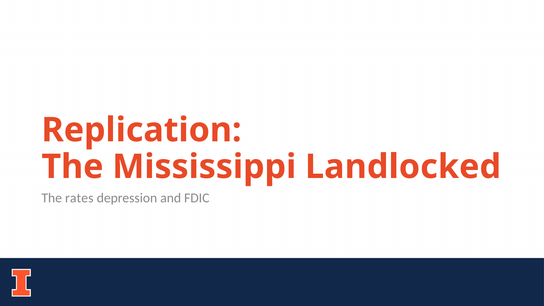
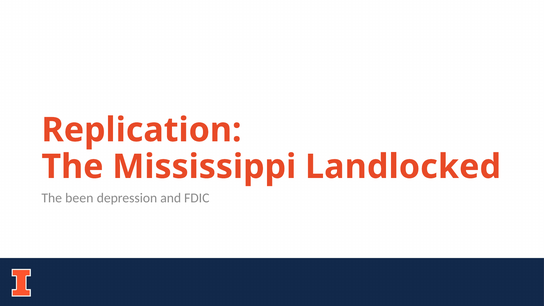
rates: rates -> been
